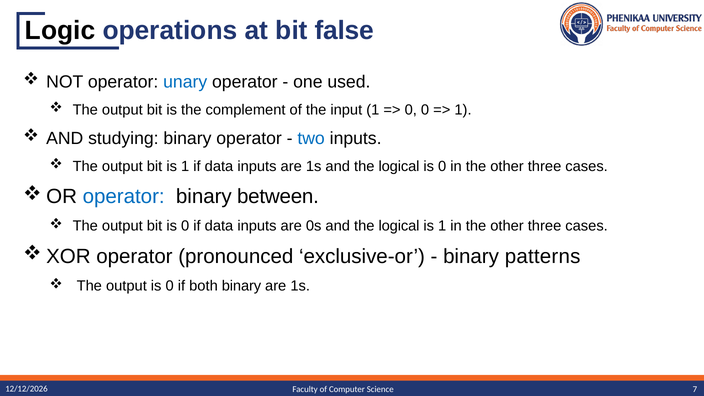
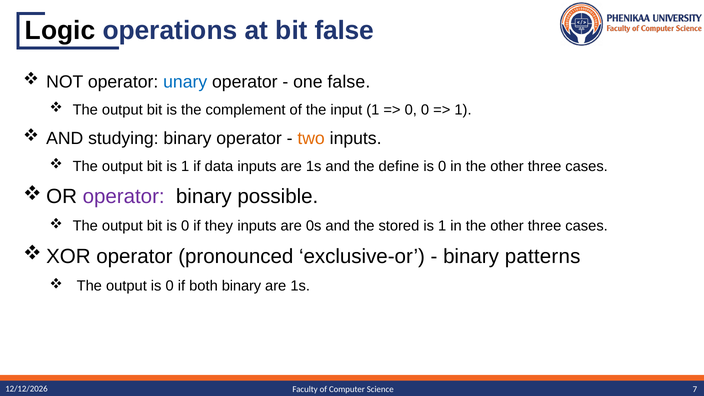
one used: used -> false
two colour: blue -> orange
1s and the logical: logical -> define
operator at (124, 197) colour: blue -> purple
between: between -> possible
0 if data: data -> they
0s and the logical: logical -> stored
